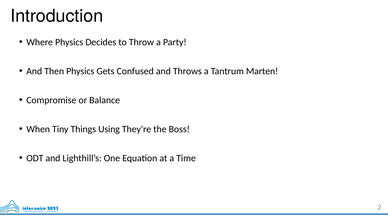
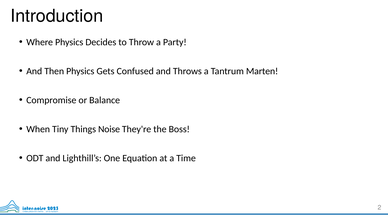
Using: Using -> Noise
